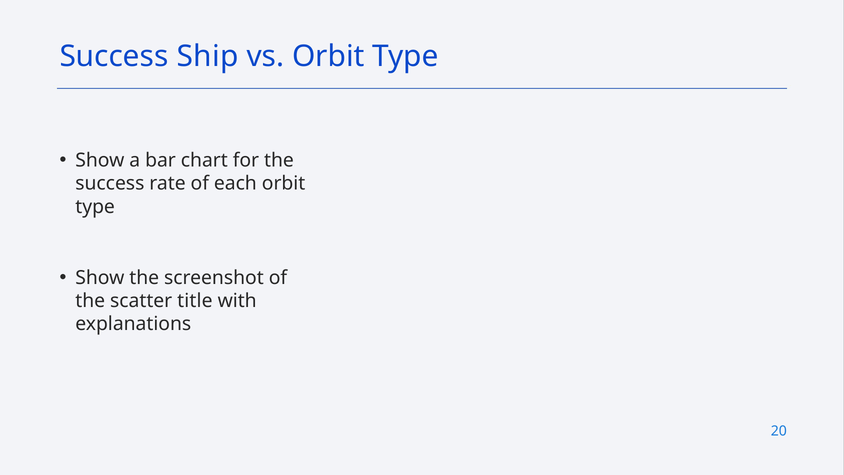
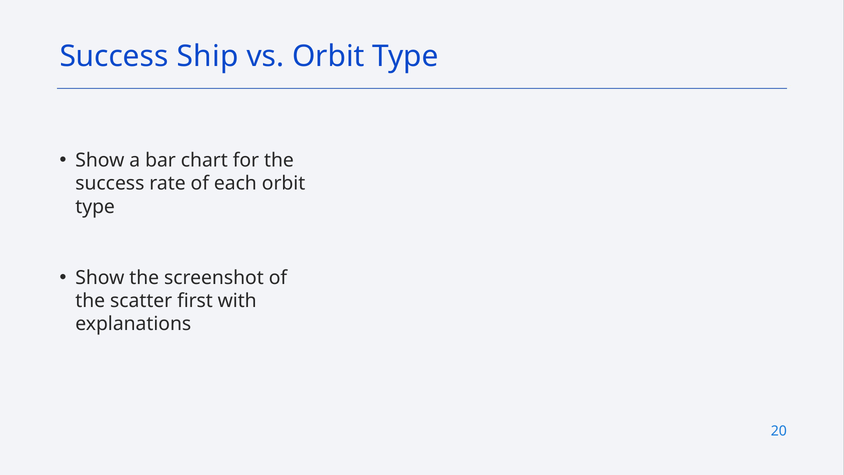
title: title -> first
